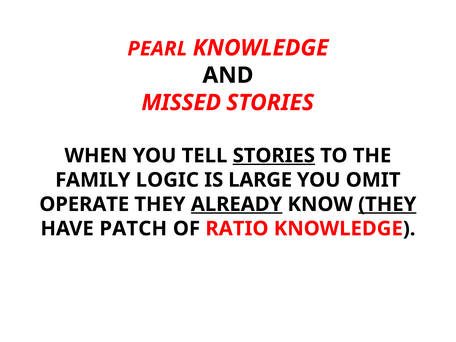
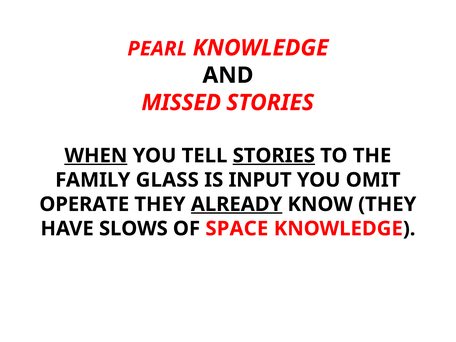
WHEN underline: none -> present
LOGIC: LOGIC -> GLASS
LARGE: LARGE -> INPUT
THEY at (387, 204) underline: present -> none
PATCH: PATCH -> SLOWS
RATIO: RATIO -> SPACE
